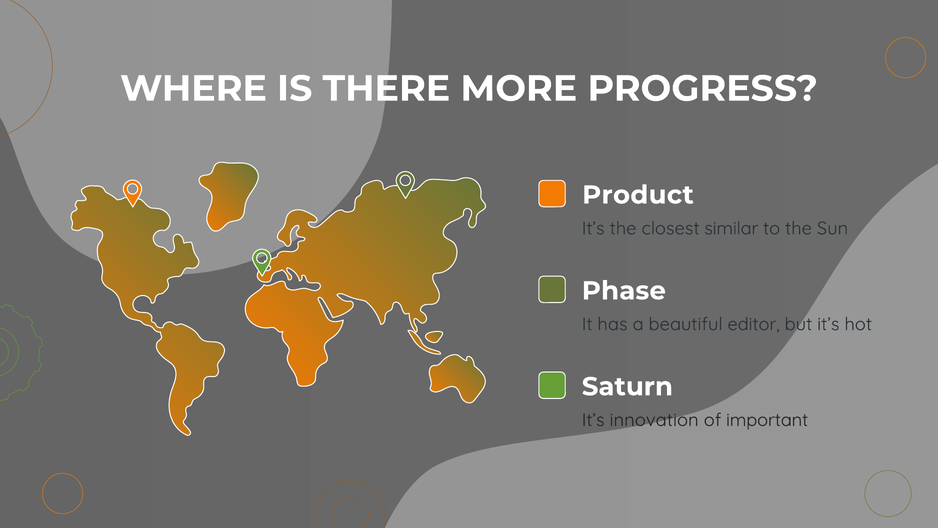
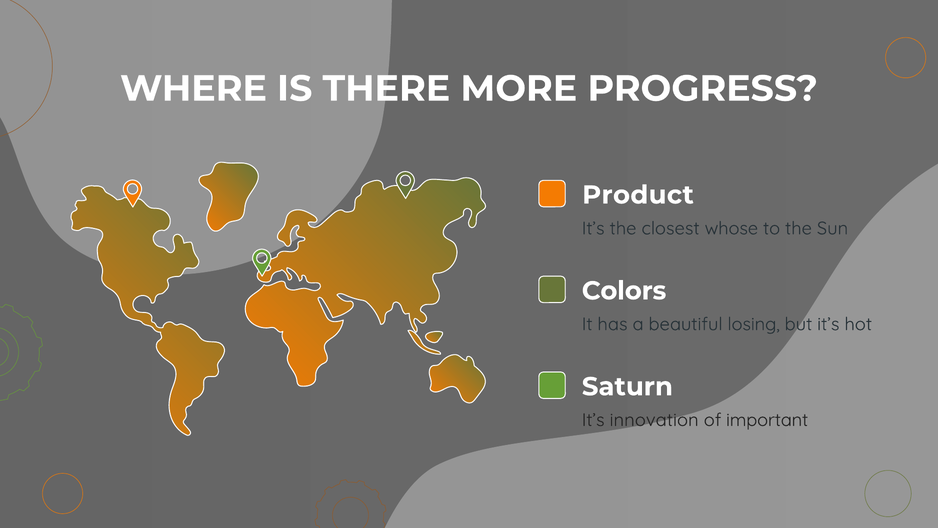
similar: similar -> whose
Phase: Phase -> Colors
editor: editor -> losing
